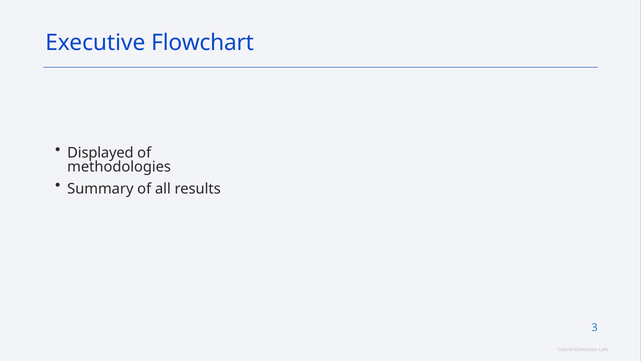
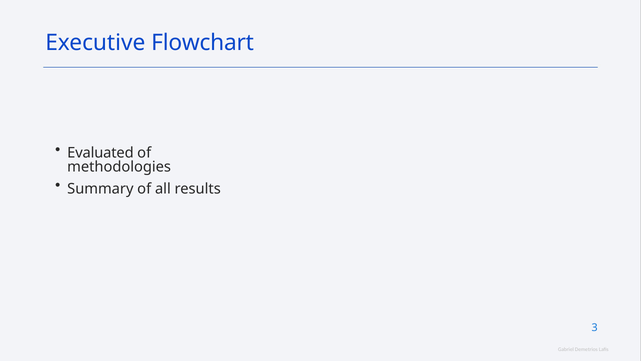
Displayed: Displayed -> Evaluated
